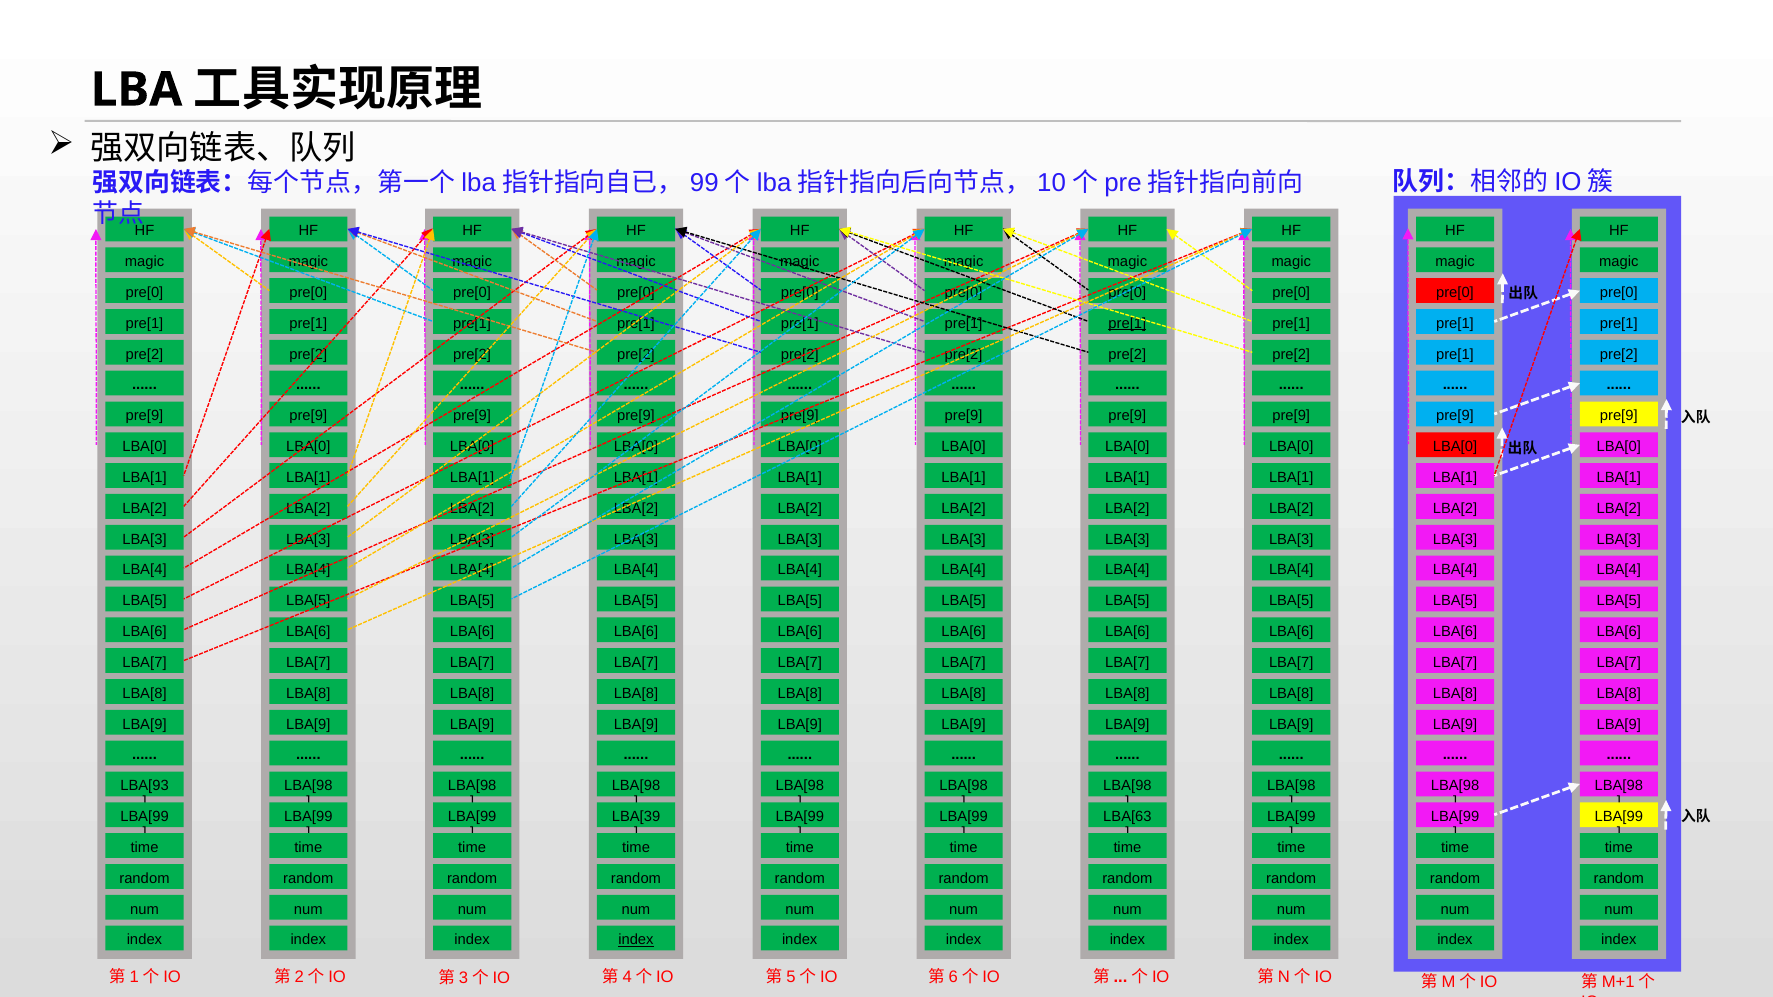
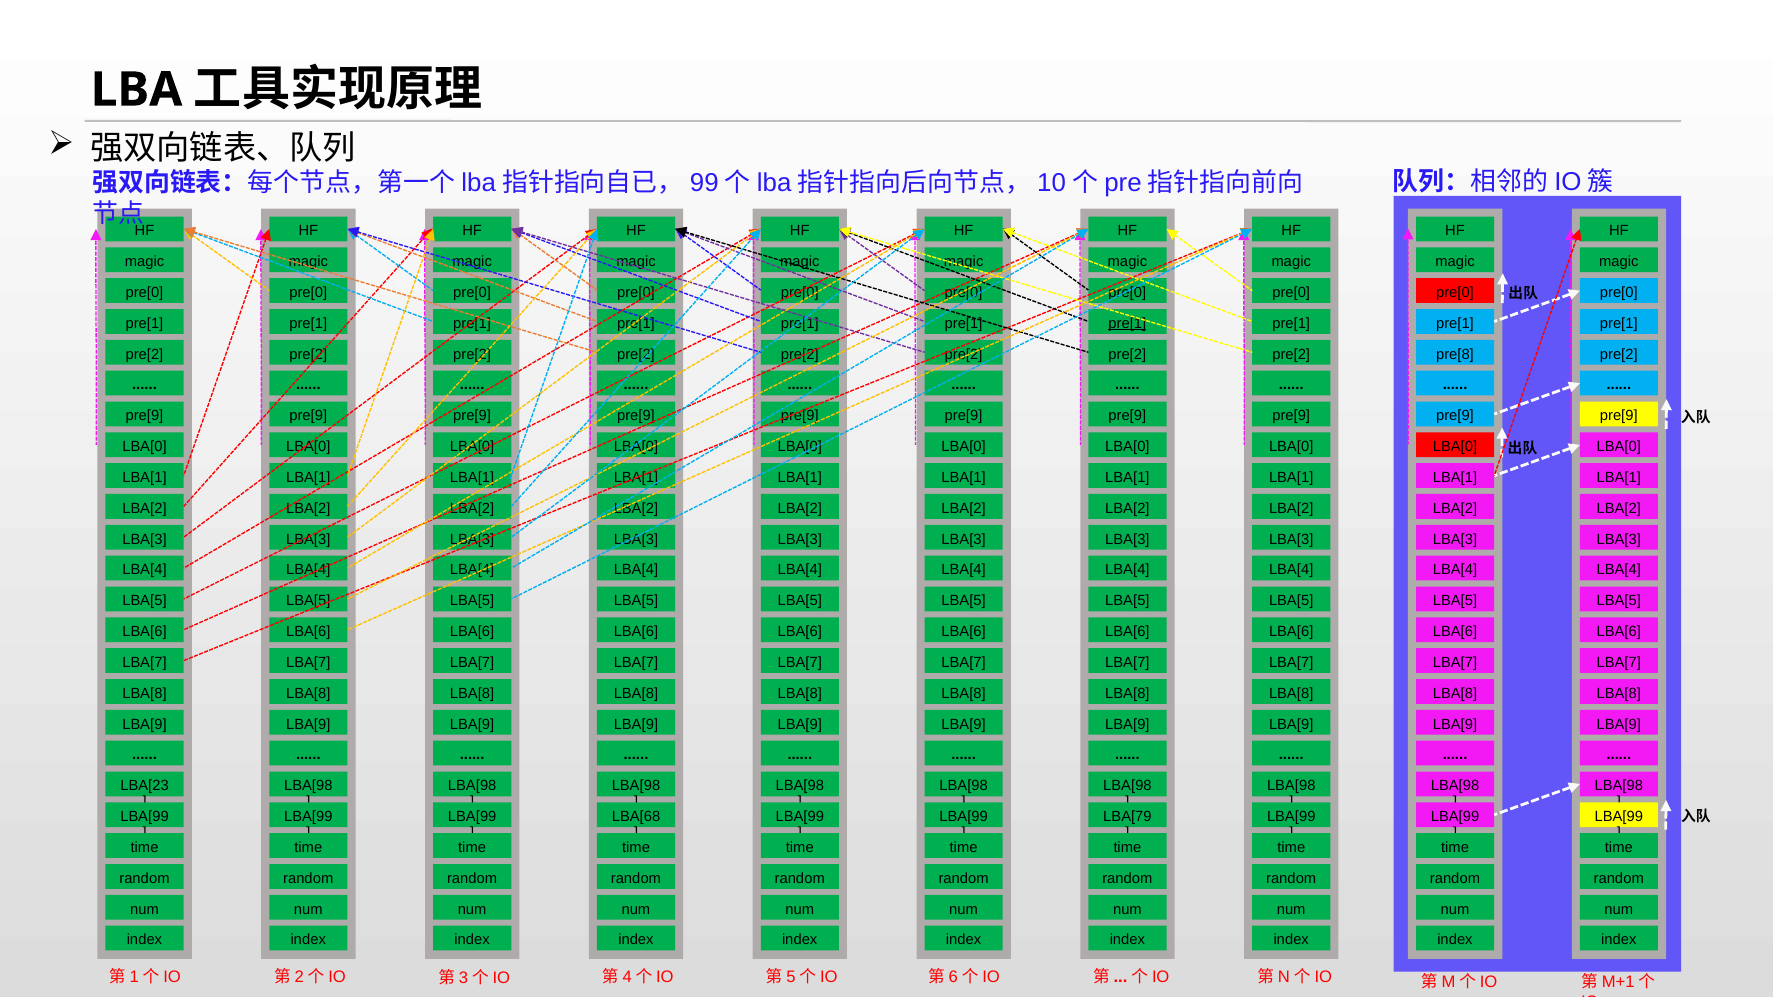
pre[1 at (1455, 354): pre[1 -> pre[8
LBA[93: LBA[93 -> LBA[23
LBA[39: LBA[39 -> LBA[68
LBA[63: LBA[63 -> LBA[79
index at (636, 940) underline: present -> none
